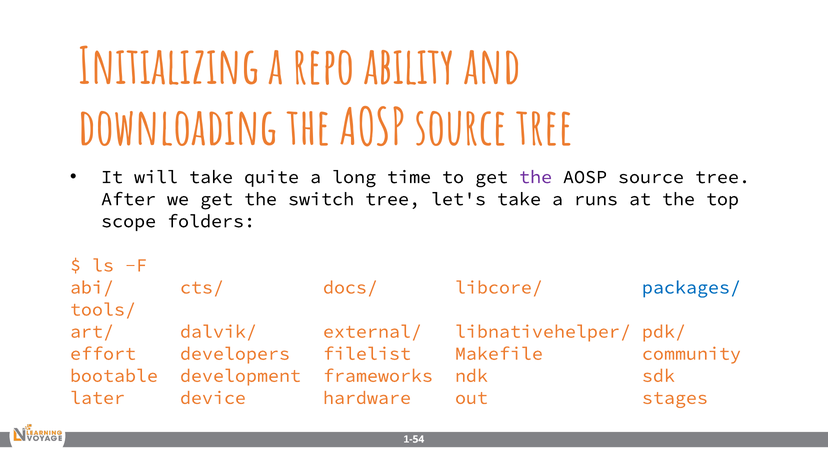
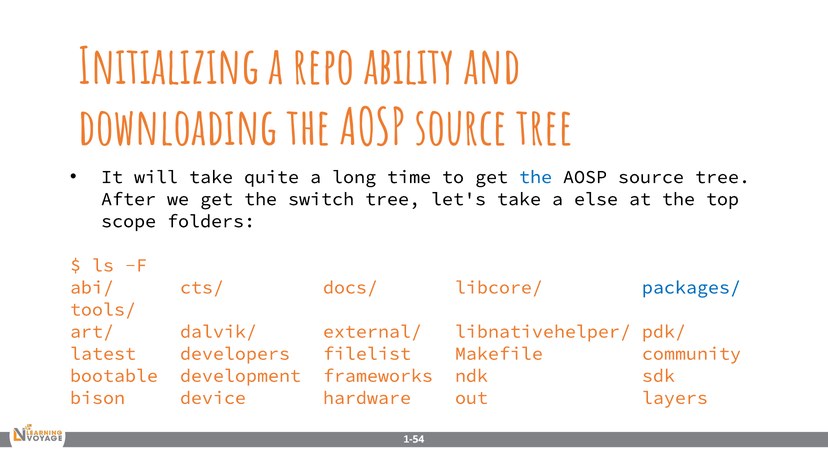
the at (536, 177) colour: purple -> blue
runs: runs -> else
effort: effort -> latest
later: later -> bison
stages: stages -> layers
